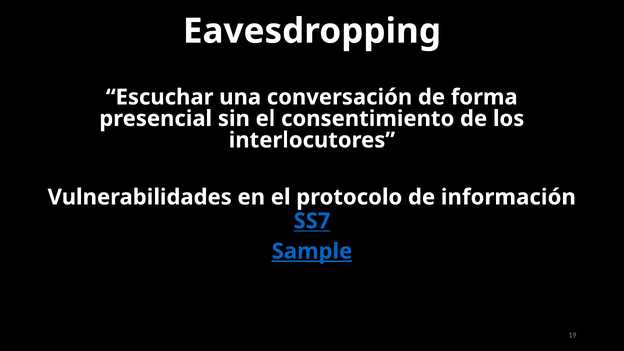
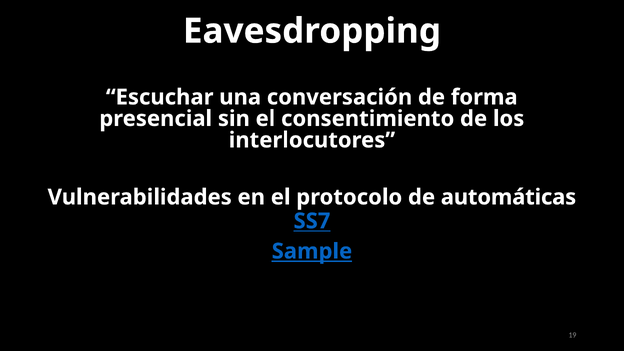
información: información -> automáticas
